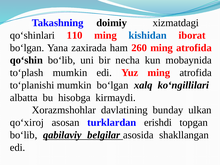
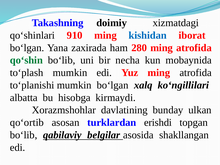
110: 110 -> 910
260: 260 -> 280
qo‘shin colour: black -> green
qo‘xiroj: qo‘xiroj -> qo‘ortib
